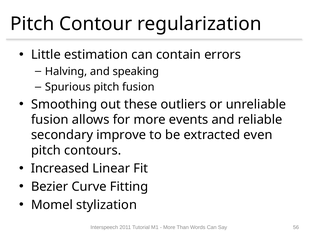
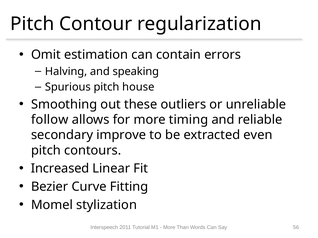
Little: Little -> Omit
pitch fusion: fusion -> house
fusion at (50, 120): fusion -> follow
events: events -> timing
